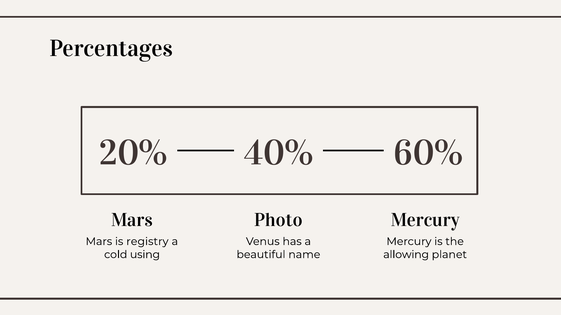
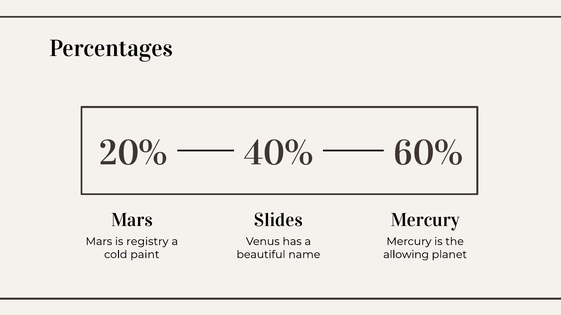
Photo: Photo -> Slides
using: using -> paint
